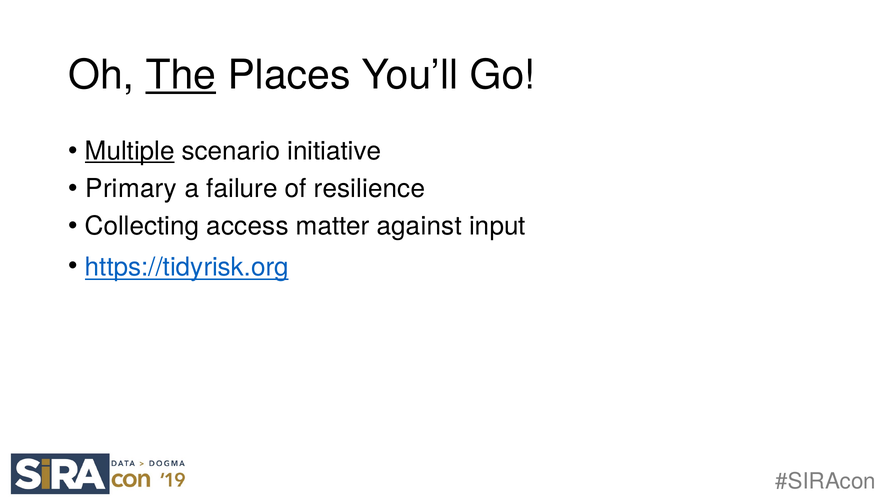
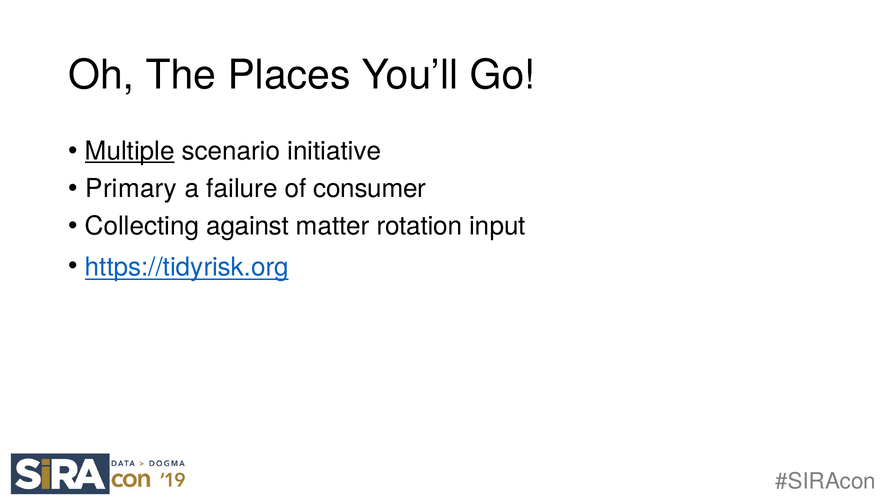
The underline: present -> none
resilience: resilience -> consumer
access: access -> against
against: against -> rotation
